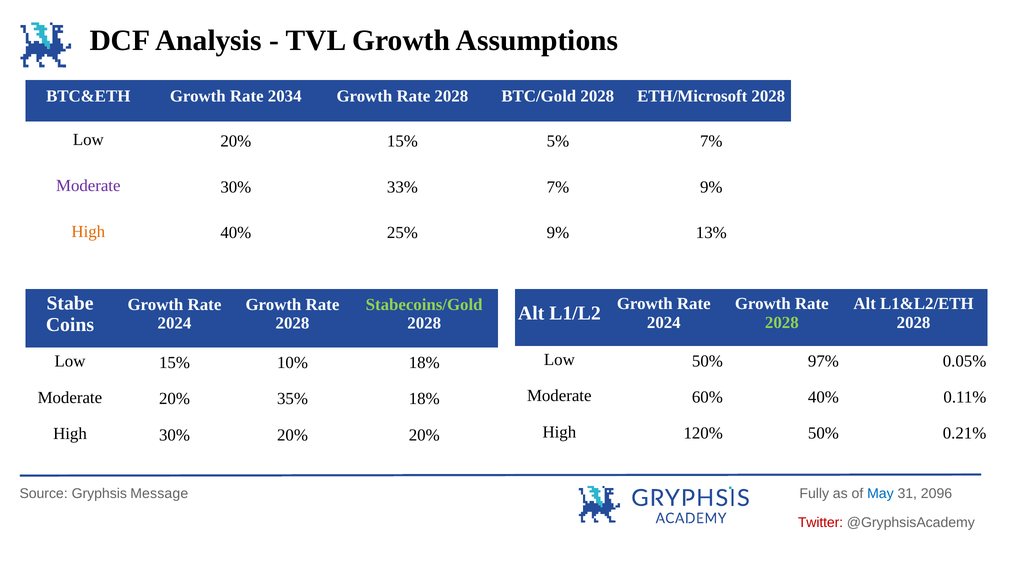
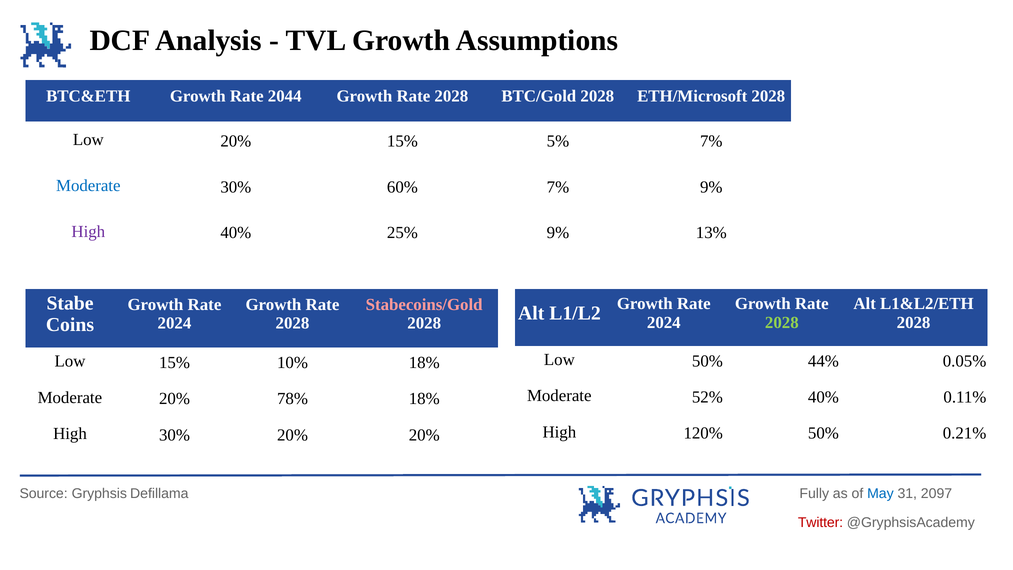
2034: 2034 -> 2044
Moderate at (88, 186) colour: purple -> blue
33%: 33% -> 60%
High at (88, 231) colour: orange -> purple
Stabecoins/Gold colour: light green -> pink
97%: 97% -> 44%
60%: 60% -> 52%
35%: 35% -> 78%
Message: Message -> Defillama
2096: 2096 -> 2097
